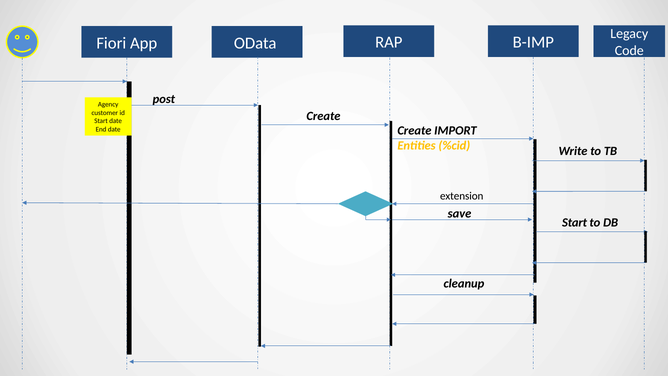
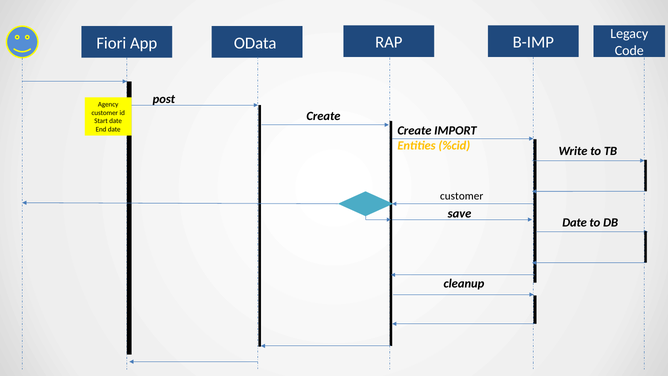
extension at (462, 196): extension -> customer
Start at (575, 222): Start -> Date
